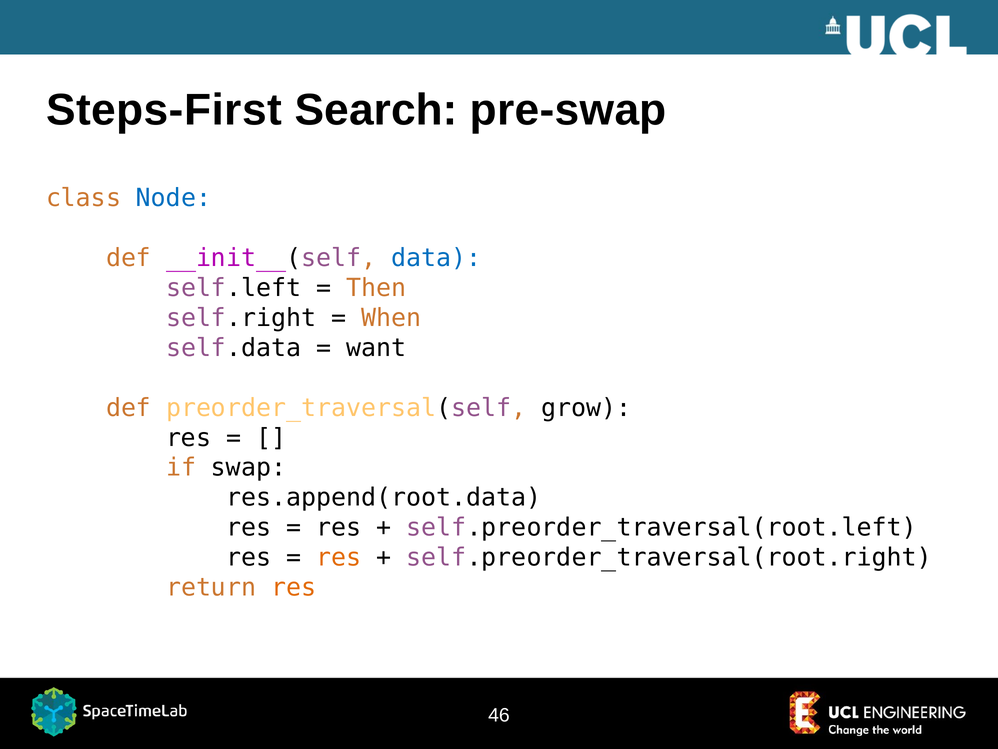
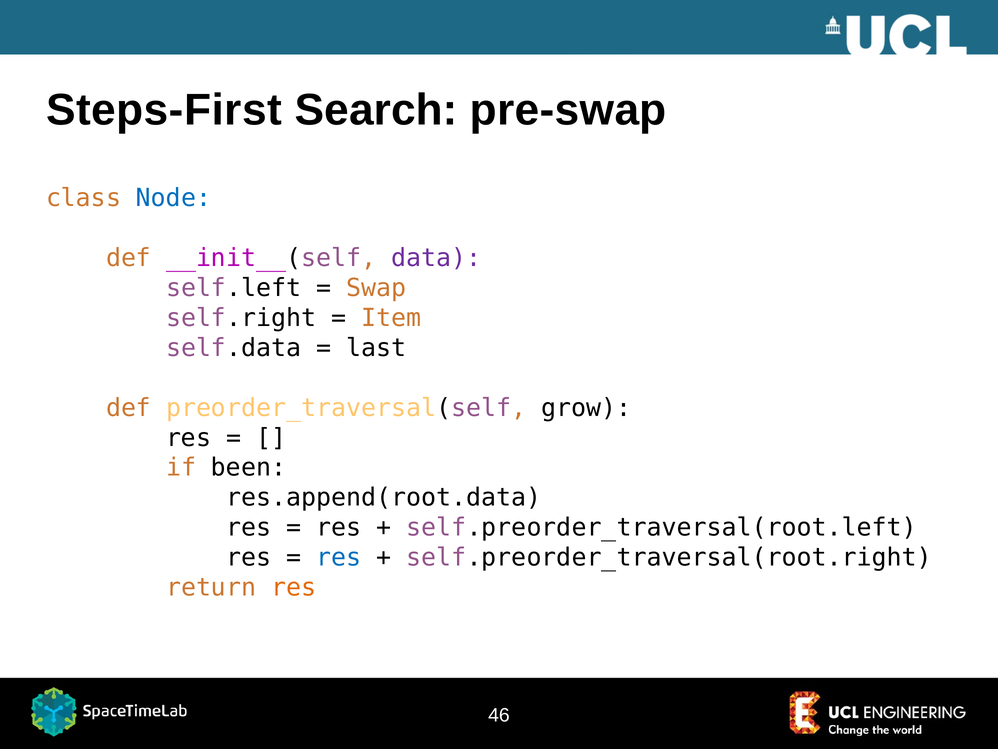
data colour: blue -> purple
Then: Then -> Swap
When: When -> Item
want: want -> last
swap: swap -> been
res at (339, 557) colour: orange -> blue
